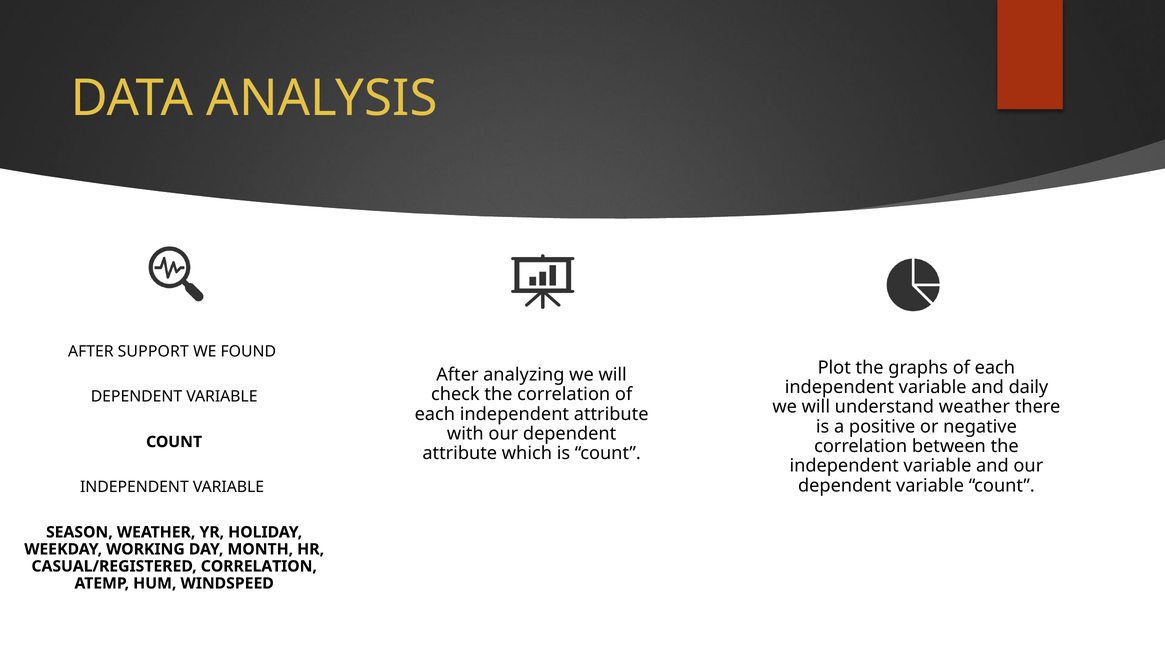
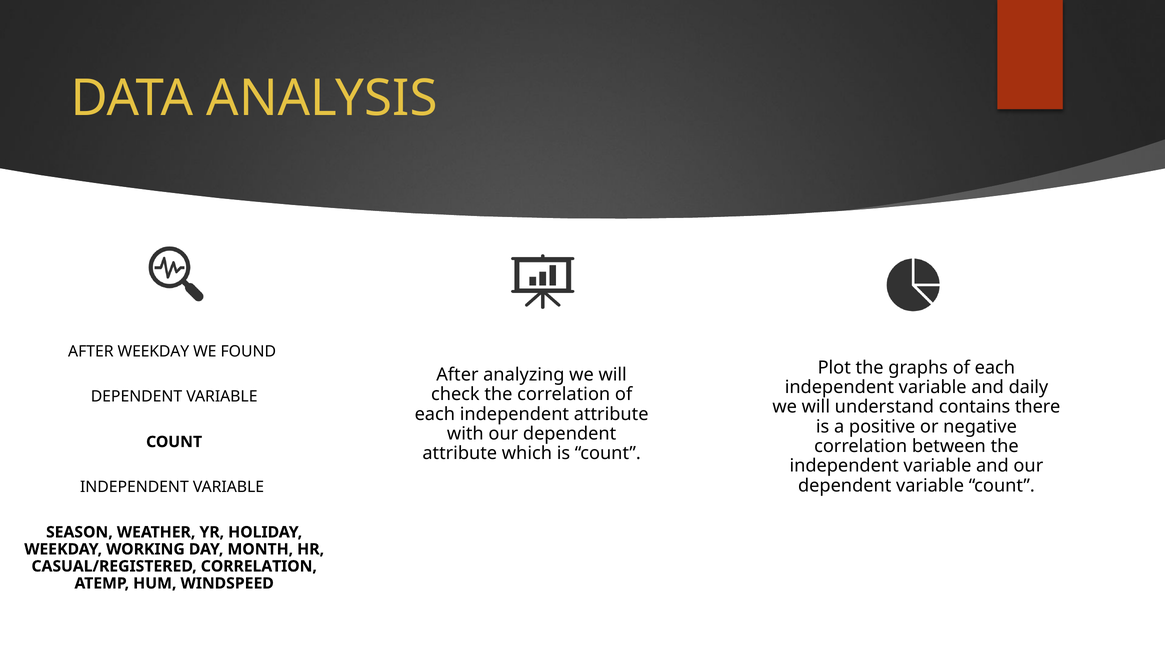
AFTER SUPPORT: SUPPORT -> WEEKDAY
understand weather: weather -> contains
